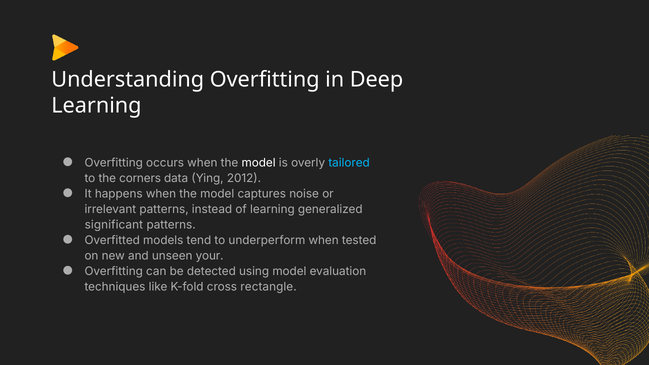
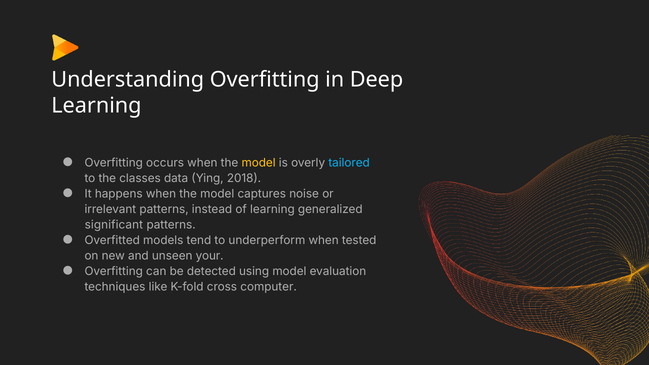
model at (259, 163) colour: white -> yellow
corners: corners -> classes
2012: 2012 -> 2018
rectangle: rectangle -> computer
